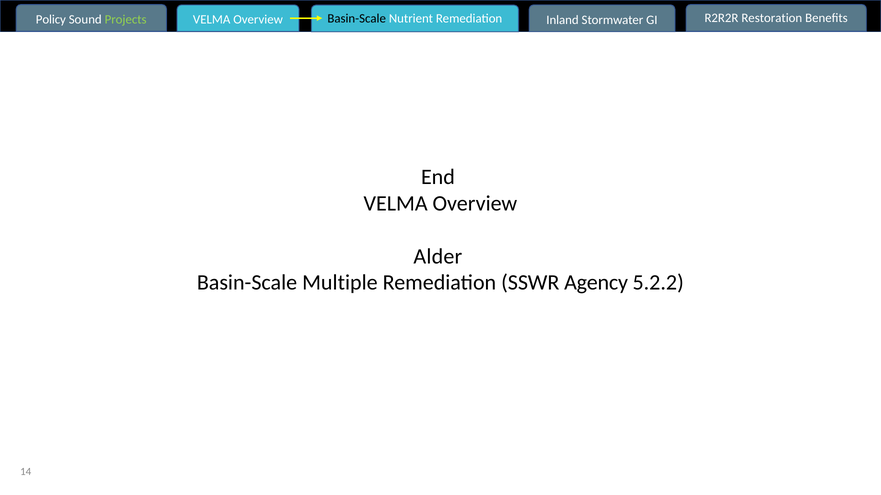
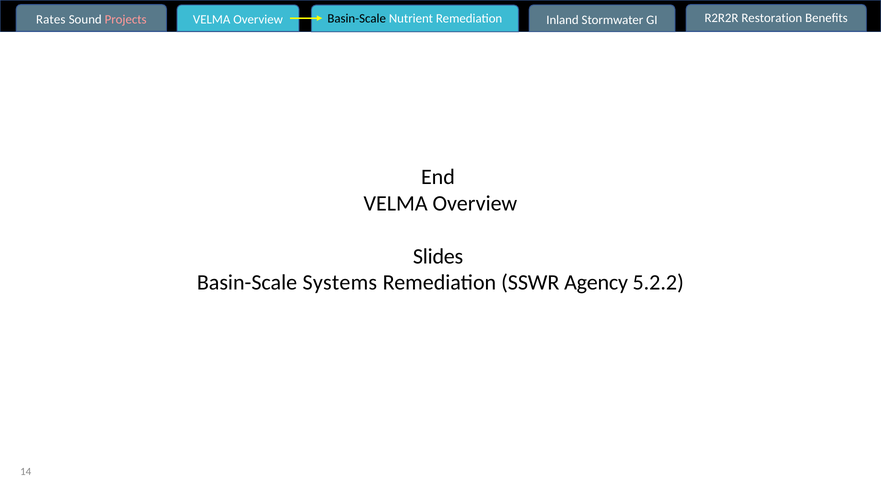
Policy: Policy -> Rates
Projects colour: light green -> pink
Alder: Alder -> Slides
Multiple: Multiple -> Systems
